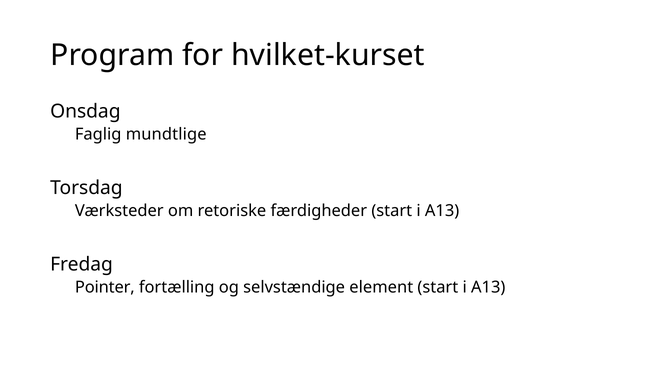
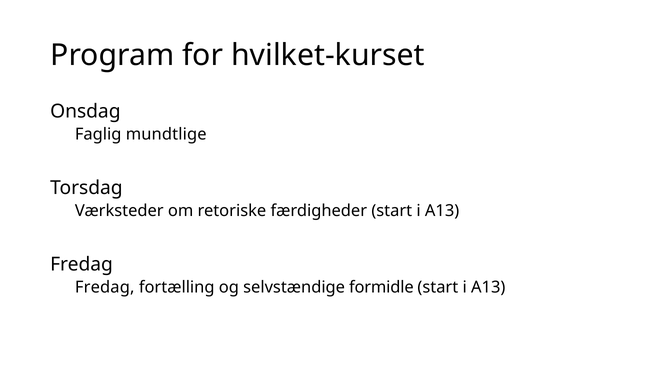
Pointer at (105, 287): Pointer -> Fredag
element: element -> formidle
